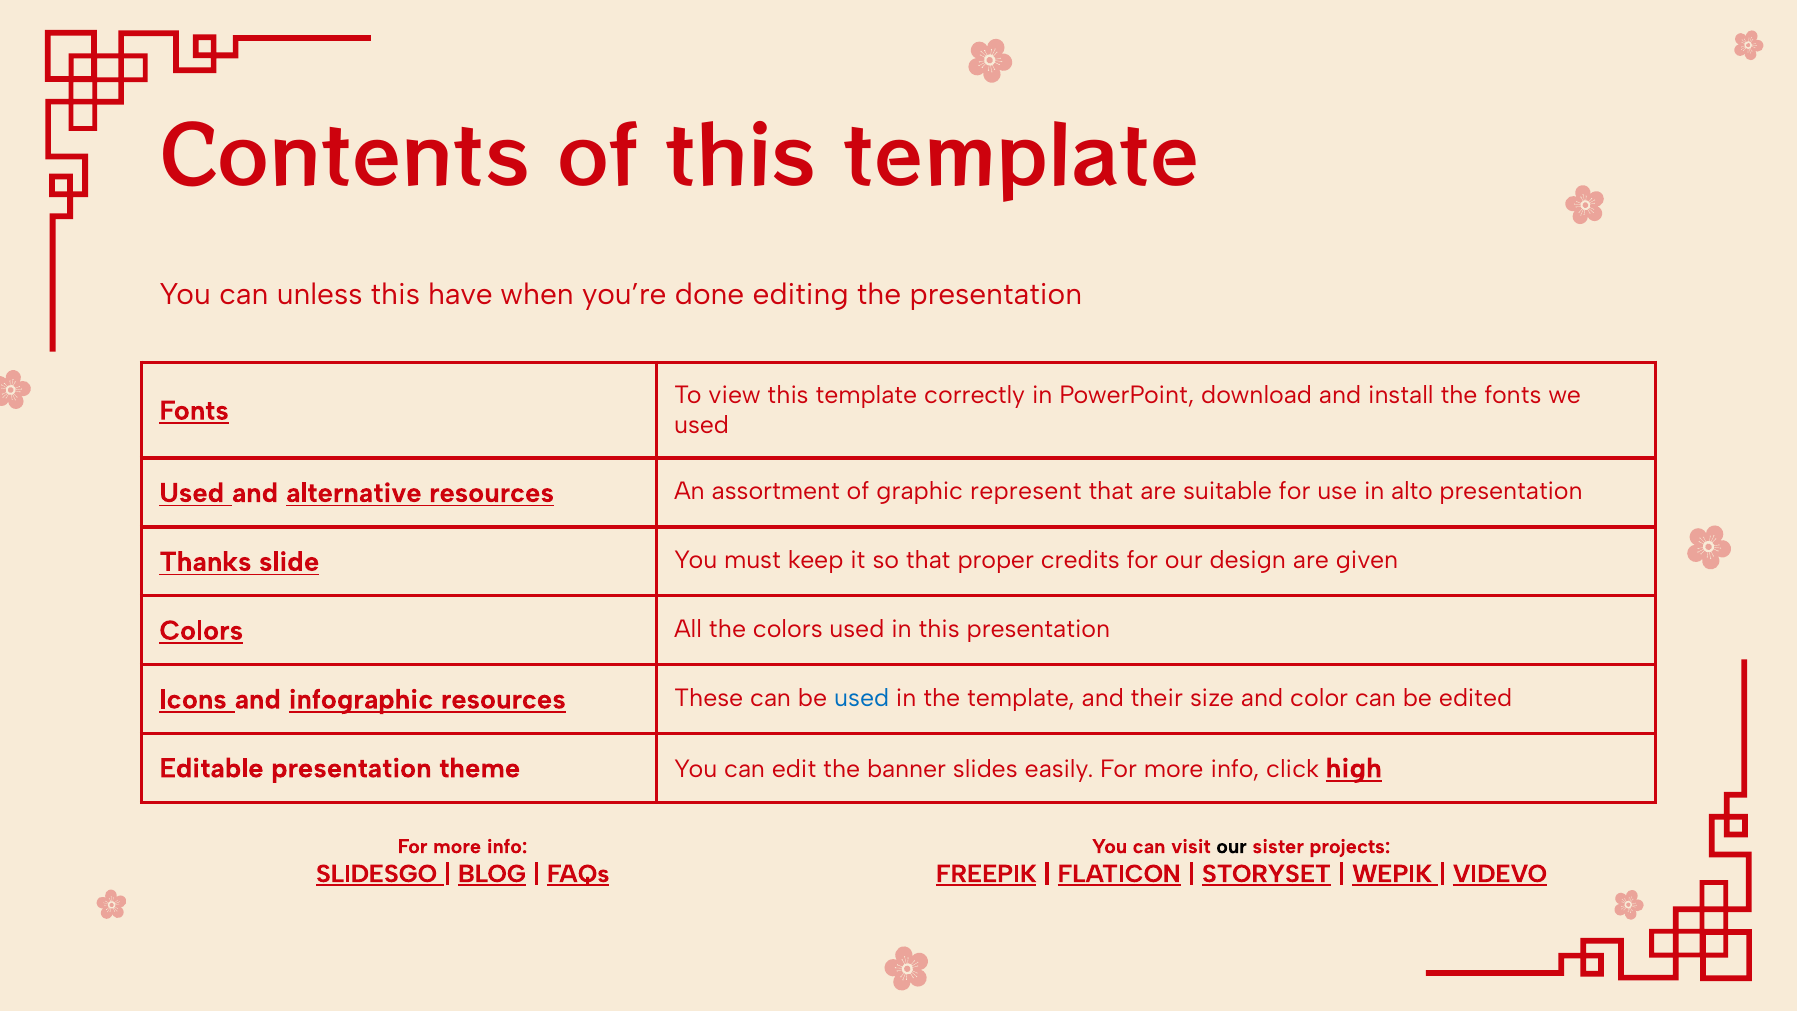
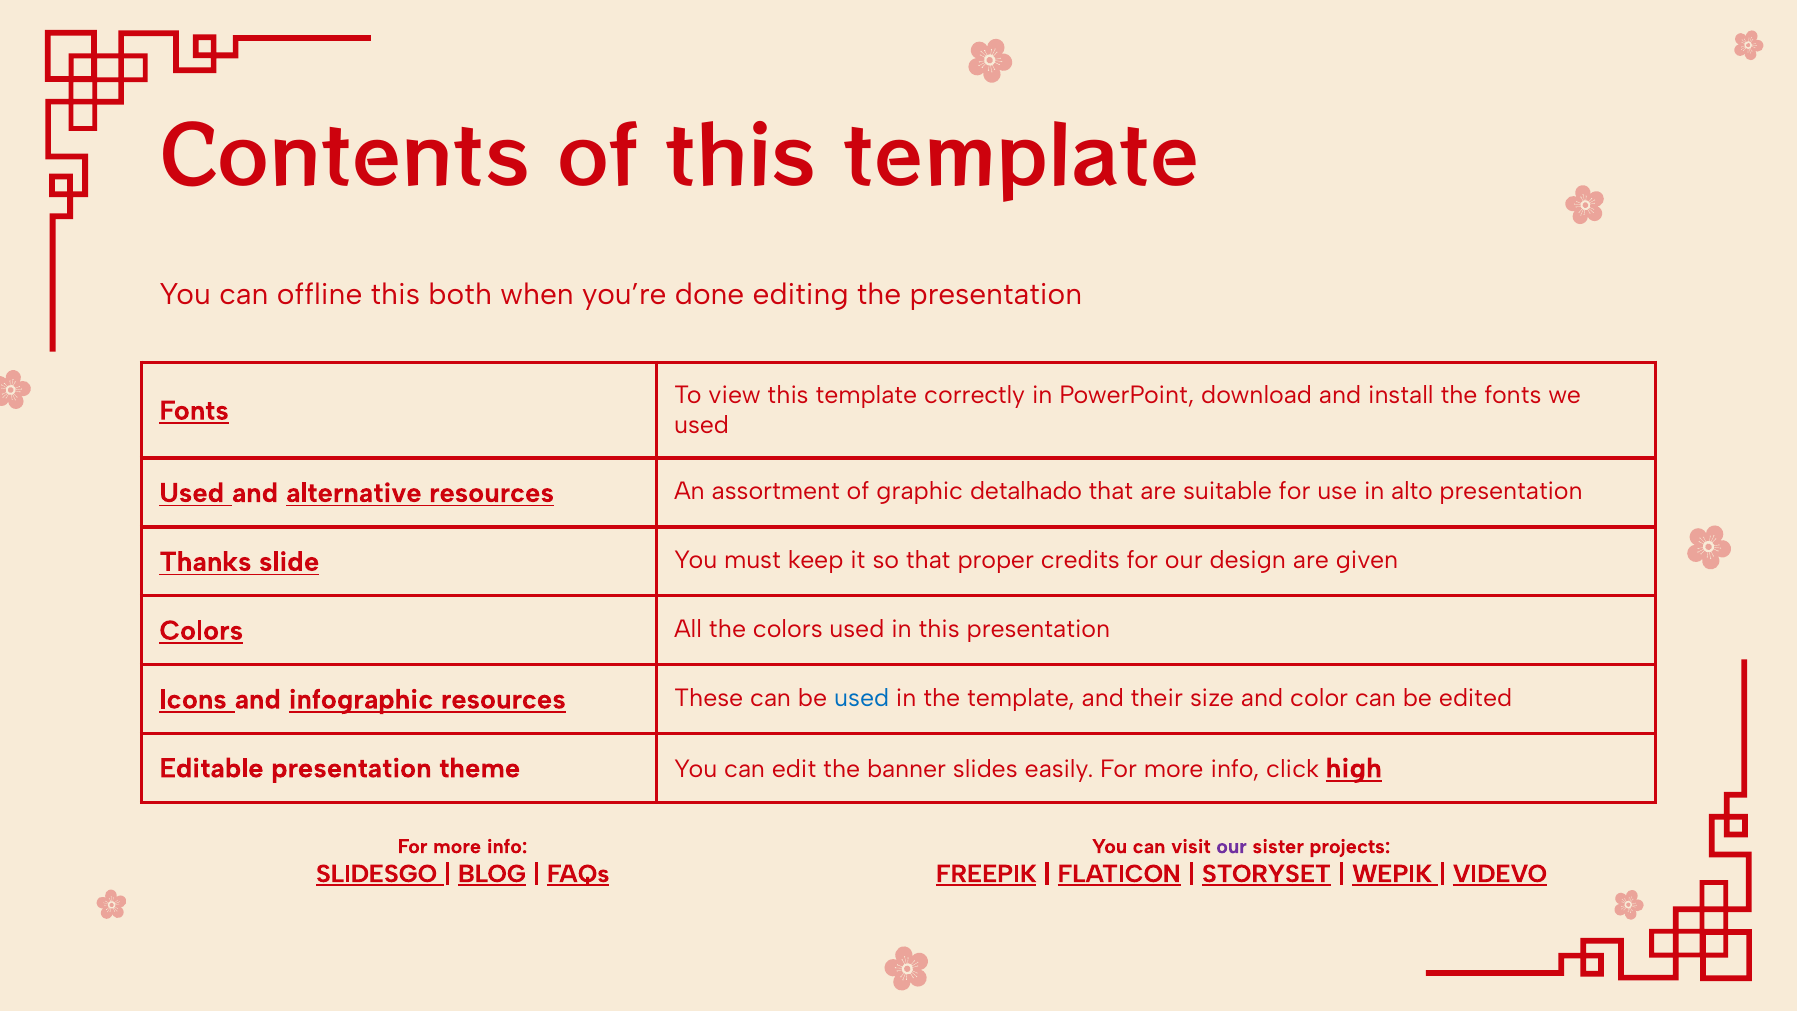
unless: unless -> offline
have: have -> both
represent: represent -> detalhado
our at (1232, 846) colour: black -> purple
